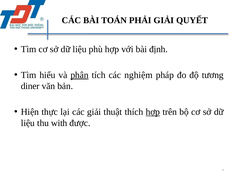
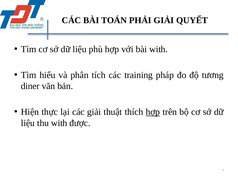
bài định: định -> with
phân underline: present -> none
nghiệm: nghiệm -> training
